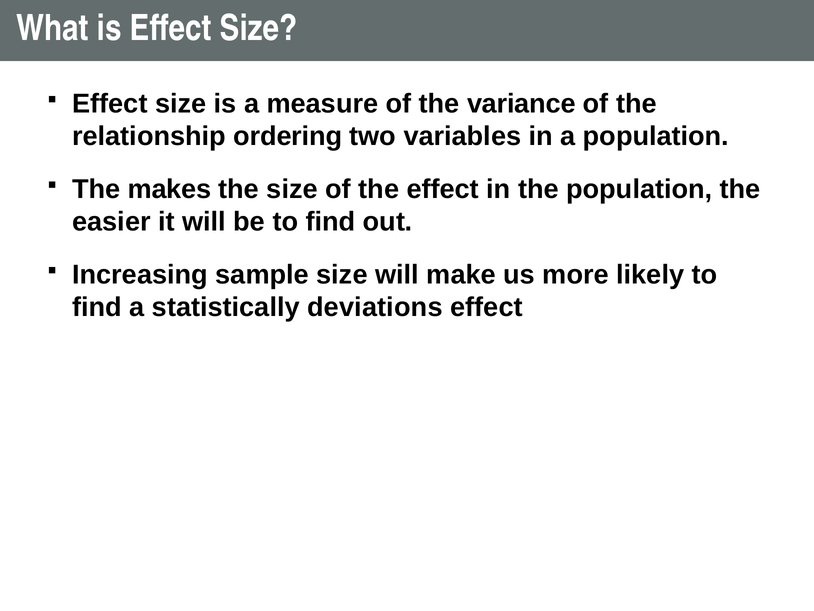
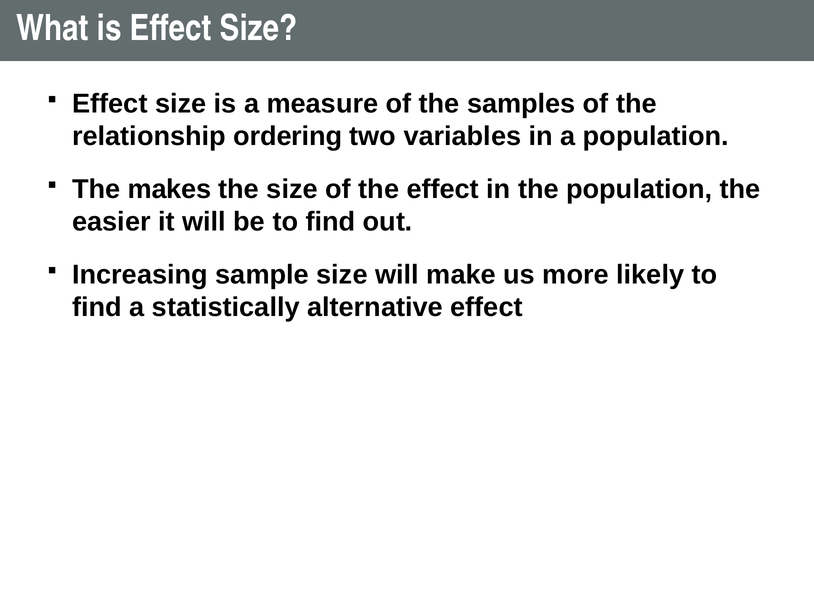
variance: variance -> samples
deviations: deviations -> alternative
